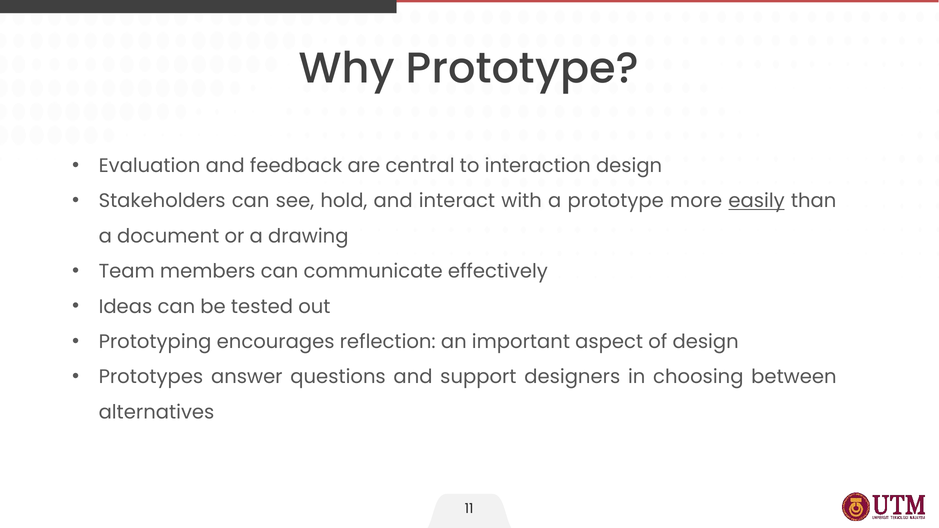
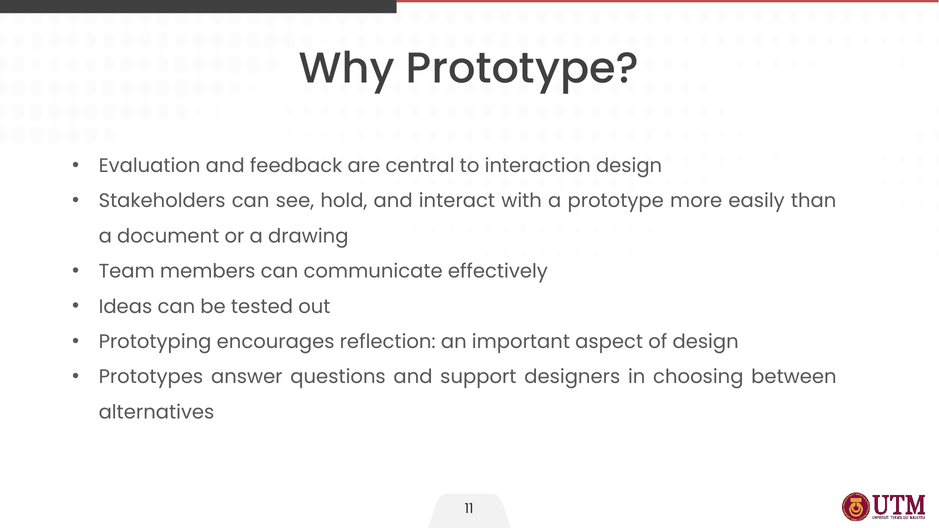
easily underline: present -> none
